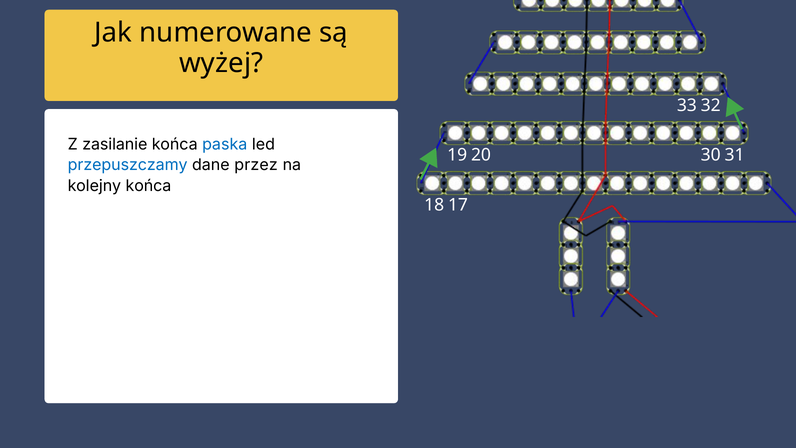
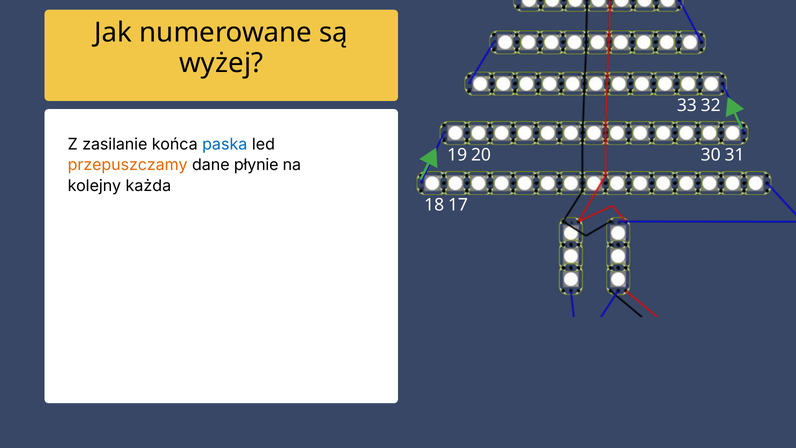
przepuszczamy colour: blue -> orange
przez: przez -> płynie
kolejny końca: końca -> każda
